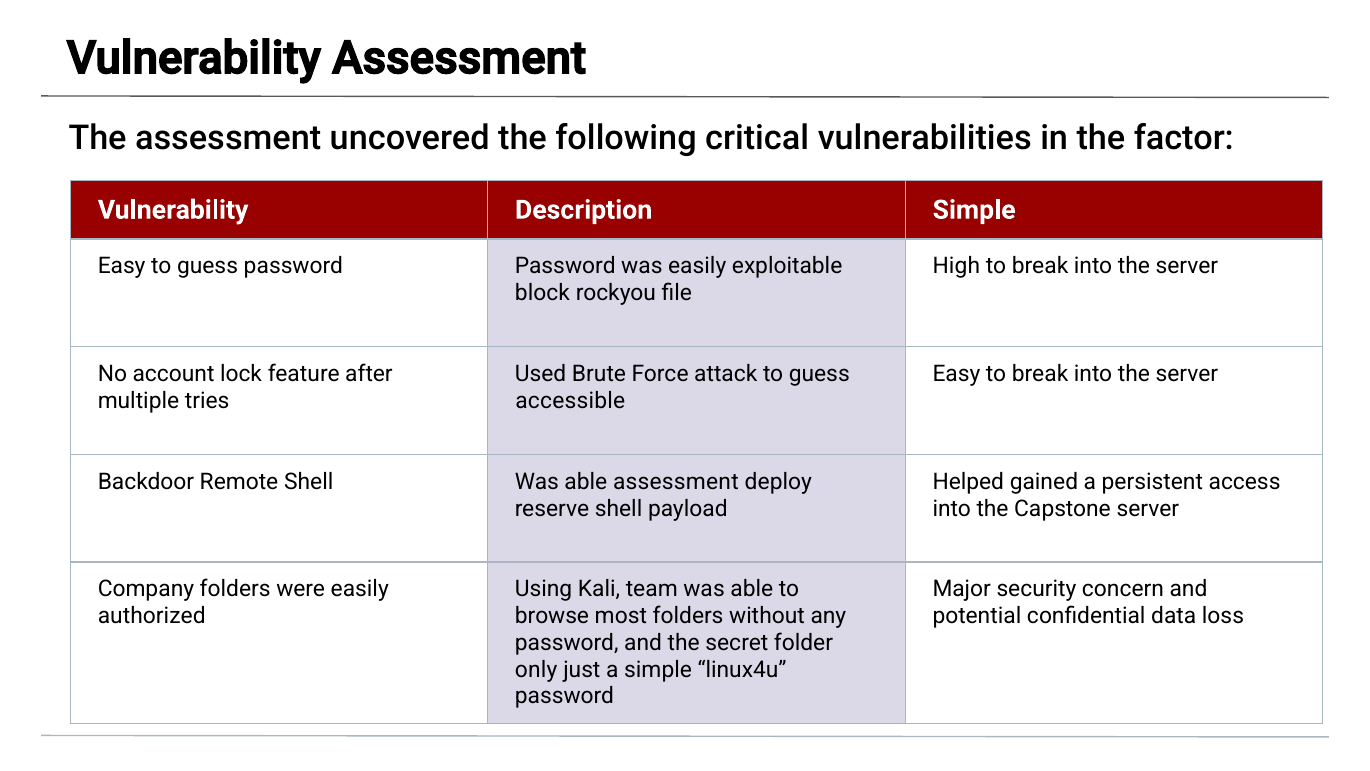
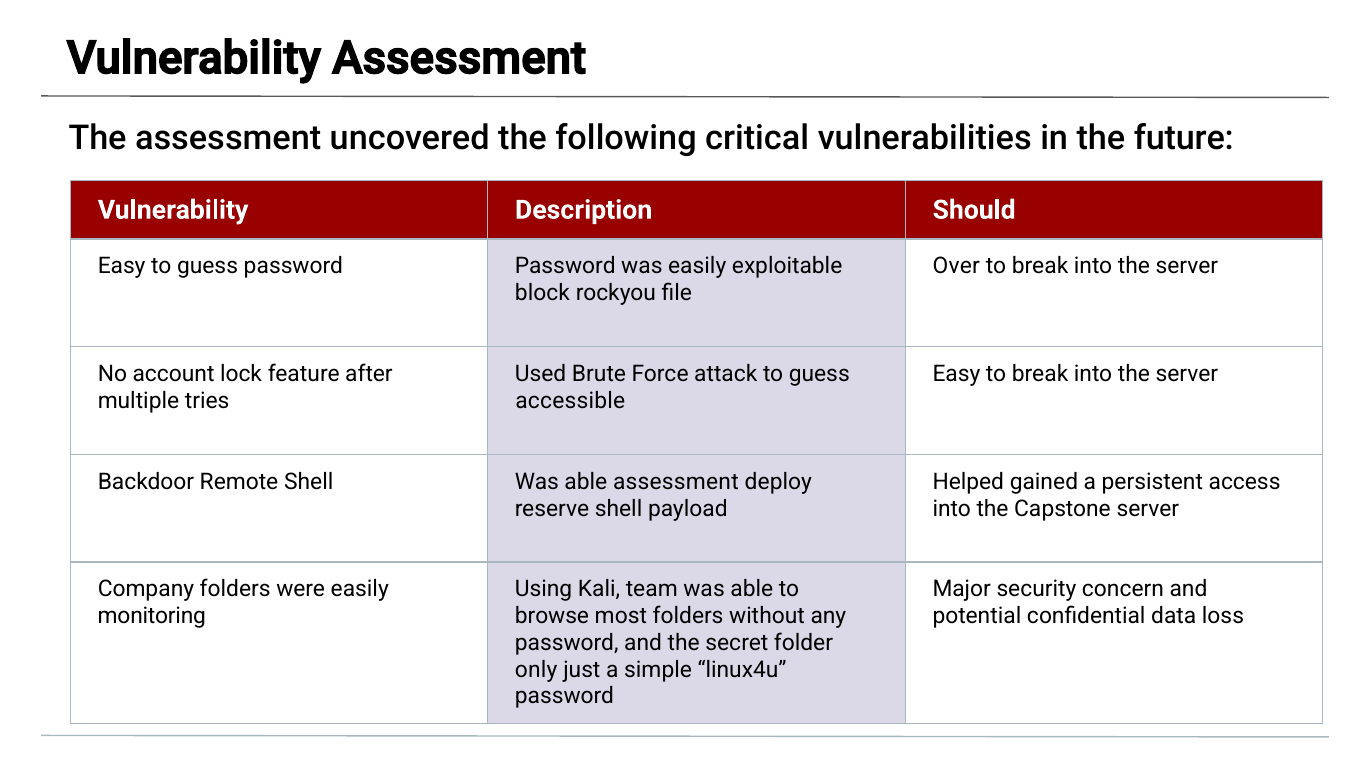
factor: factor -> future
Description Simple: Simple -> Should
High: High -> Over
authorized: authorized -> monitoring
